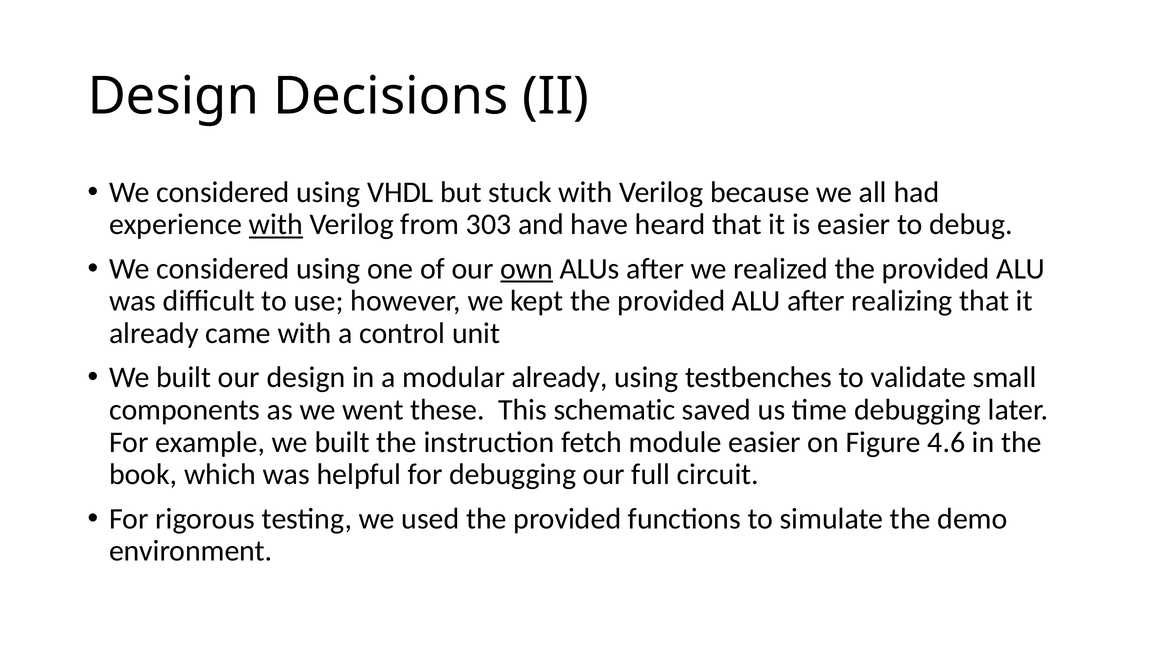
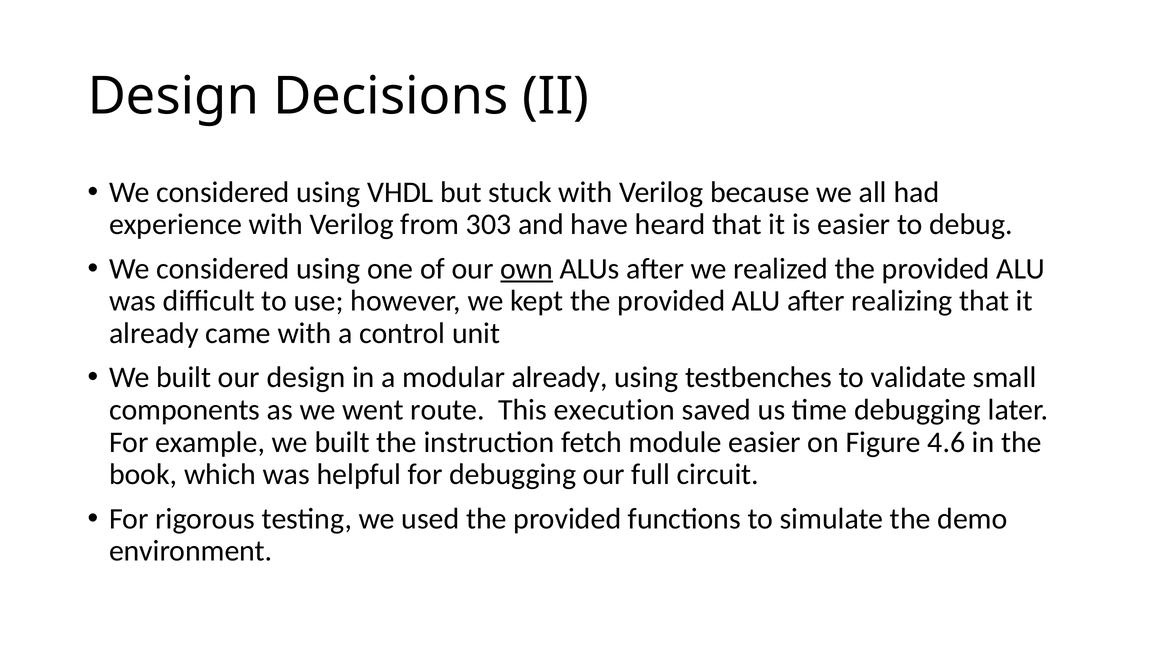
with at (276, 225) underline: present -> none
these: these -> route
schematic: schematic -> execution
